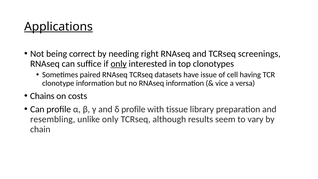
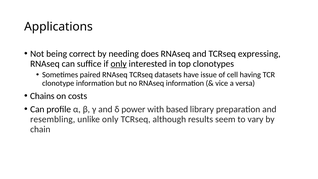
Applications underline: present -> none
right: right -> does
screenings: screenings -> expressing
δ profile: profile -> power
tissue: tissue -> based
